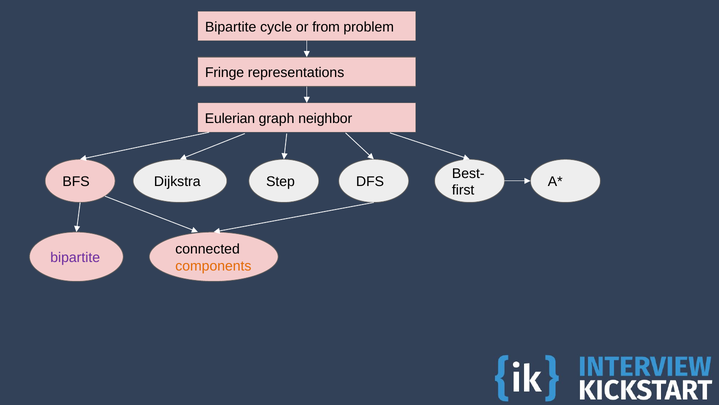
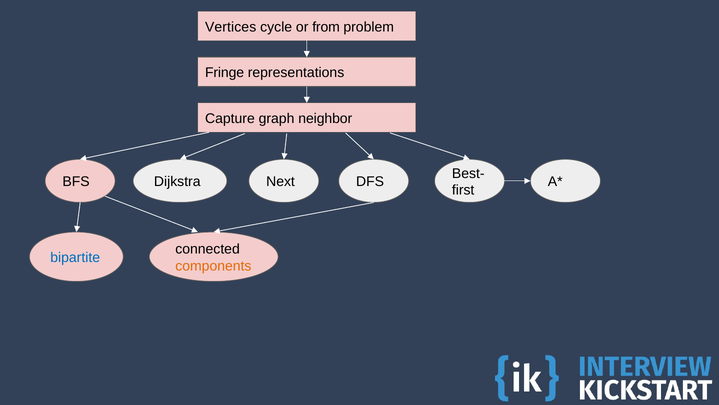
Bipartite at (231, 27): Bipartite -> Vertices
Eulerian: Eulerian -> Capture
Step: Step -> Next
bipartite at (75, 257) colour: purple -> blue
